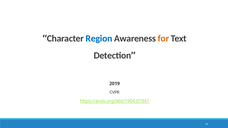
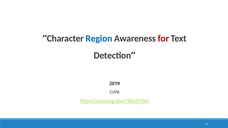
for colour: orange -> red
